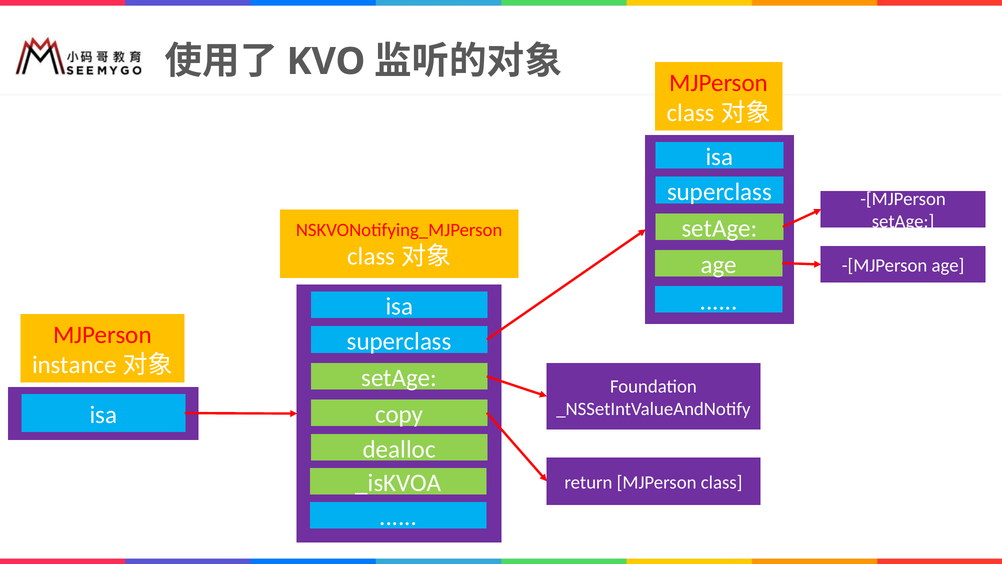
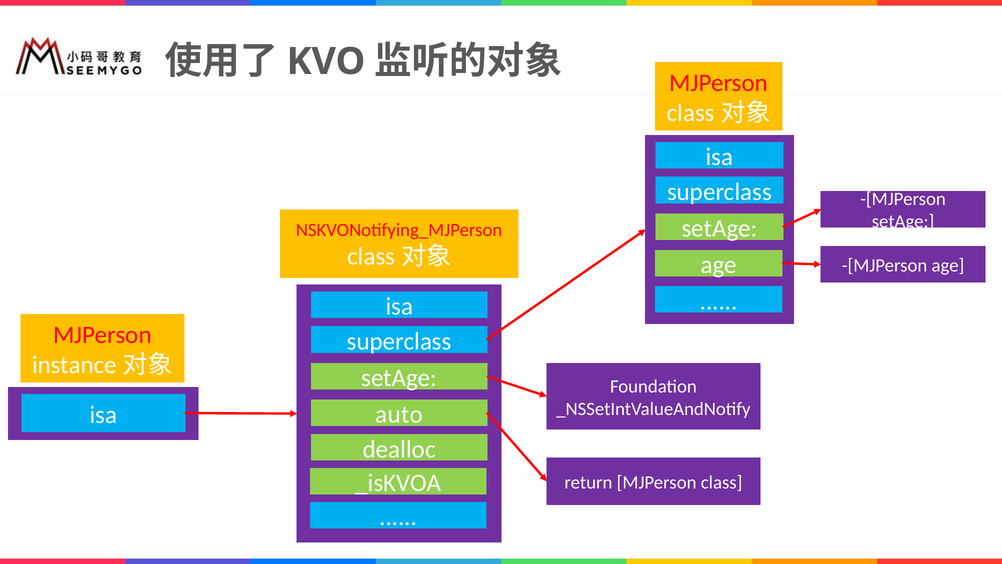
copy: copy -> auto
